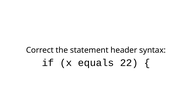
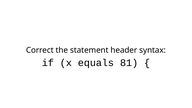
22: 22 -> 81
